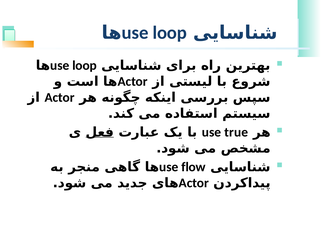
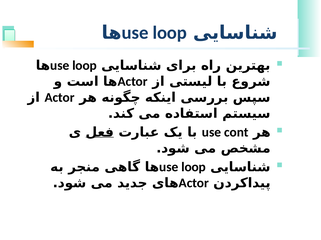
true: true -> cont
flow at (194, 167): flow -> loop
